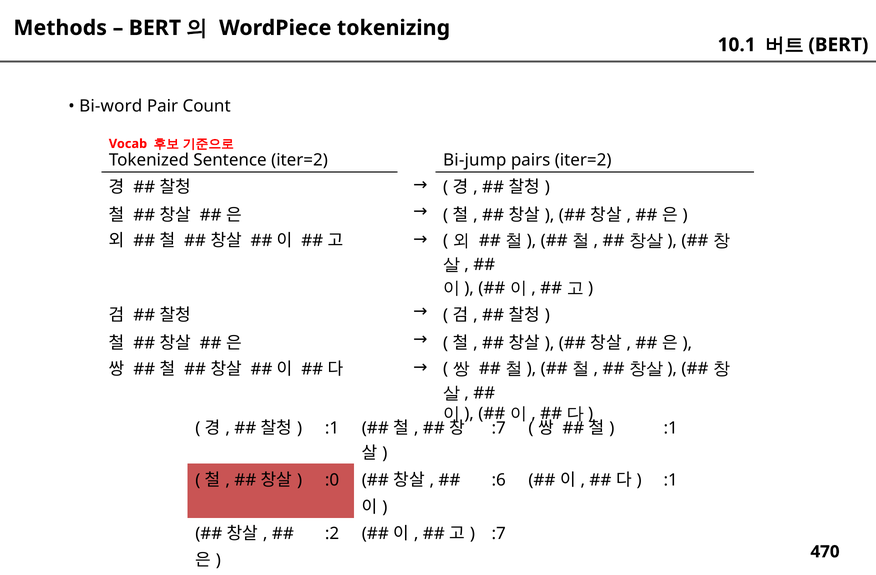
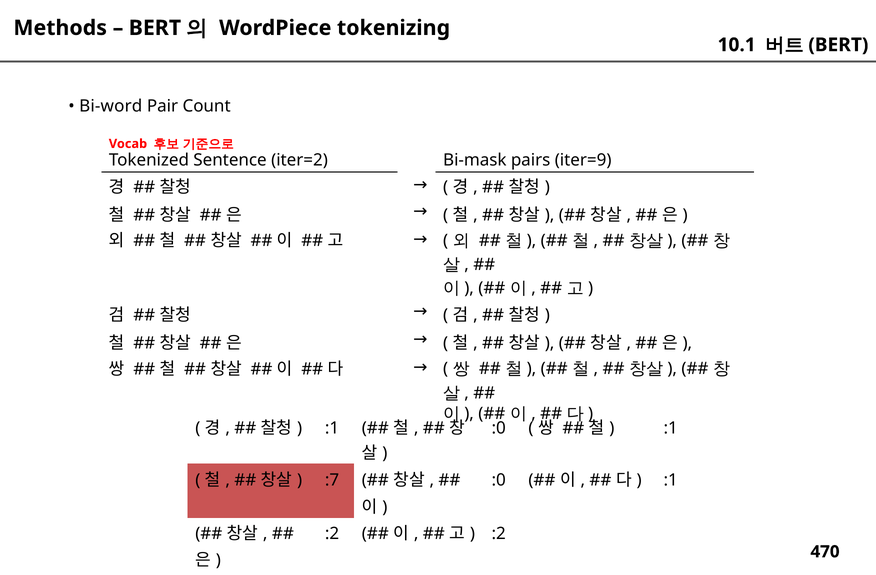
Bi-jump: Bi-jump -> Bi-mask
pairs iter=2: iter=2 -> iter=9
:7 at (499, 428): :7 -> :0
:0: :0 -> :7
:6 at (499, 480): :6 -> :0
:7 at (499, 534): :7 -> :2
